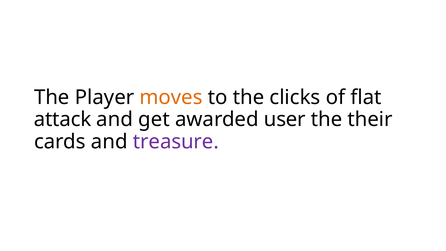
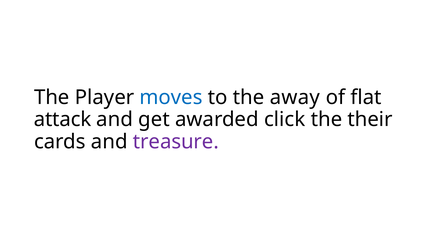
moves colour: orange -> blue
clicks: clicks -> away
user: user -> click
